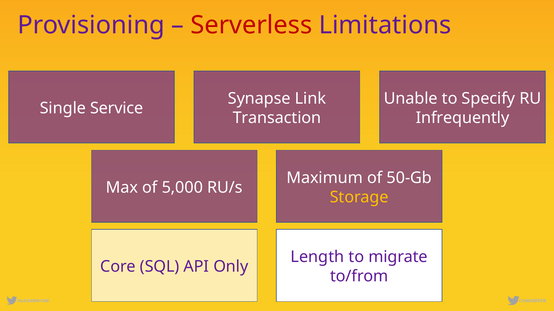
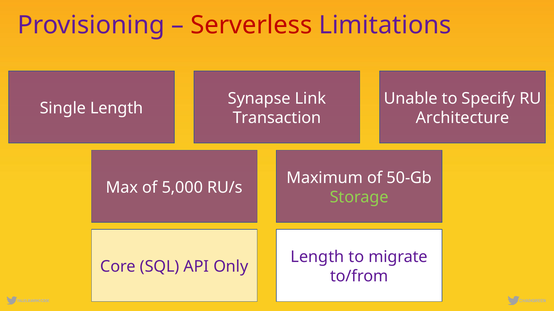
Single Service: Service -> Length
Infrequently: Infrequently -> Architecture
Storage colour: yellow -> light green
